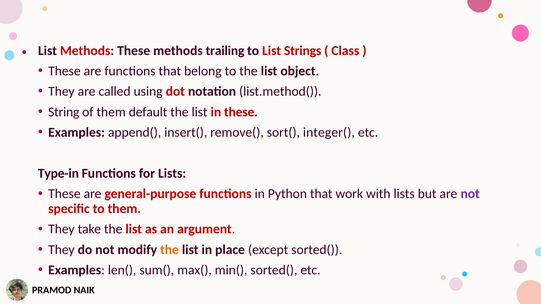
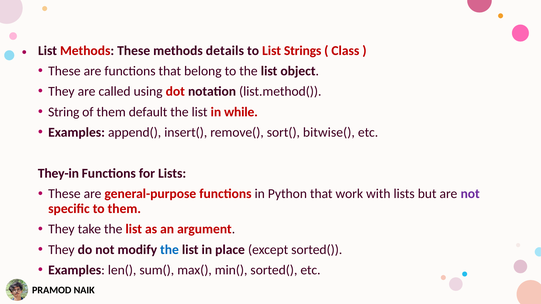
trailing: trailing -> details
in these: these -> while
integer(: integer( -> bitwise(
Type-in: Type-in -> They-in
the at (170, 250) colour: orange -> blue
